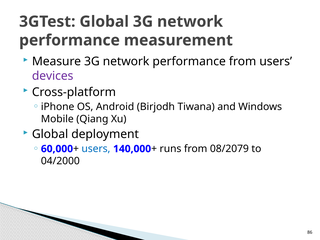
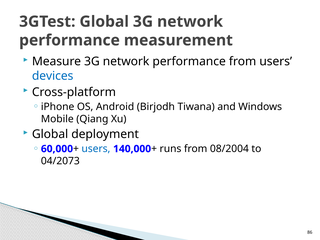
devices colour: purple -> blue
08/2079: 08/2079 -> 08/2004
04/2000: 04/2000 -> 04/2073
